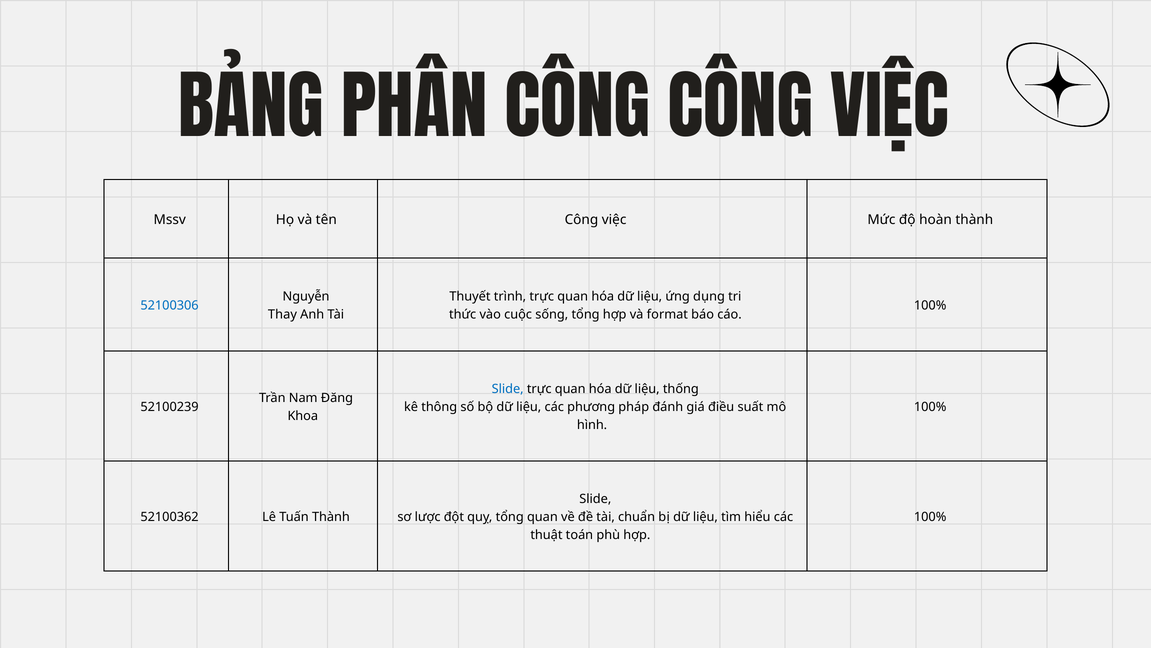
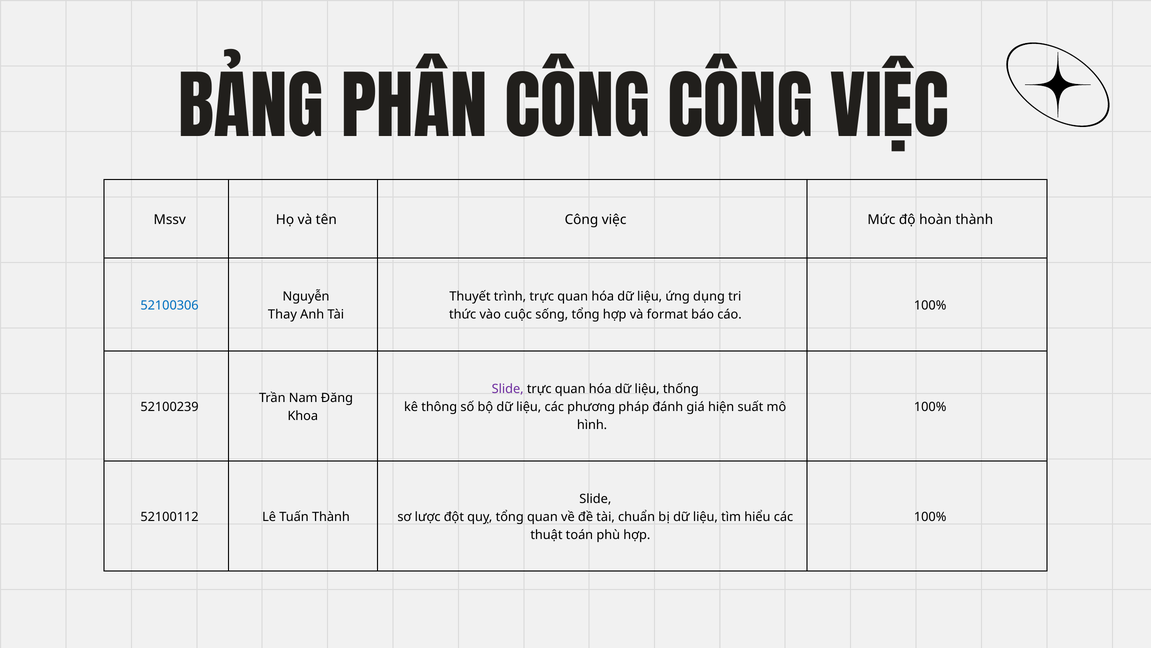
Slide at (508, 389) colour: blue -> purple
điều: điều -> hiện
52100362: 52100362 -> 52100112
